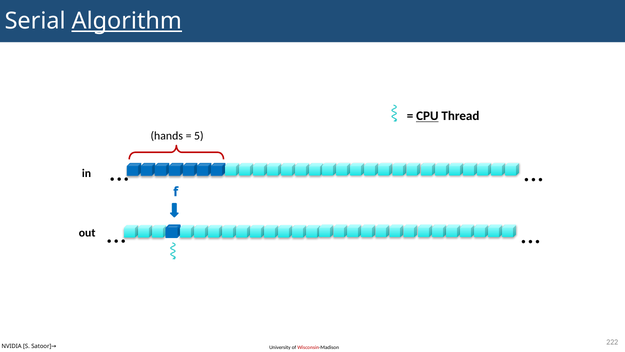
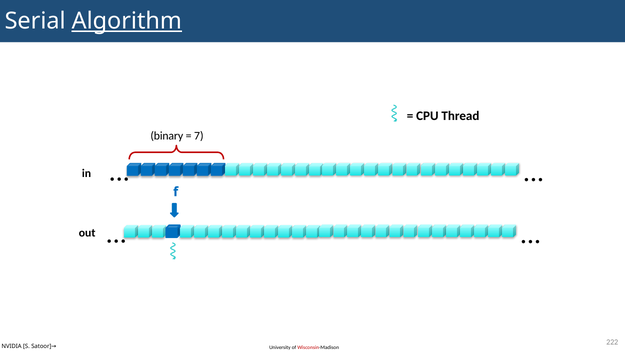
CPU underline: present -> none
hands: hands -> binary
5: 5 -> 7
